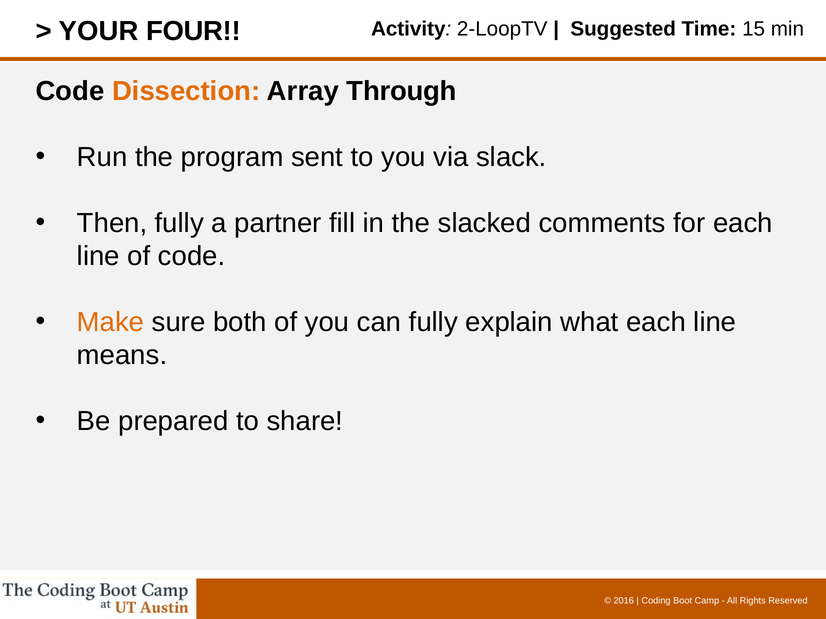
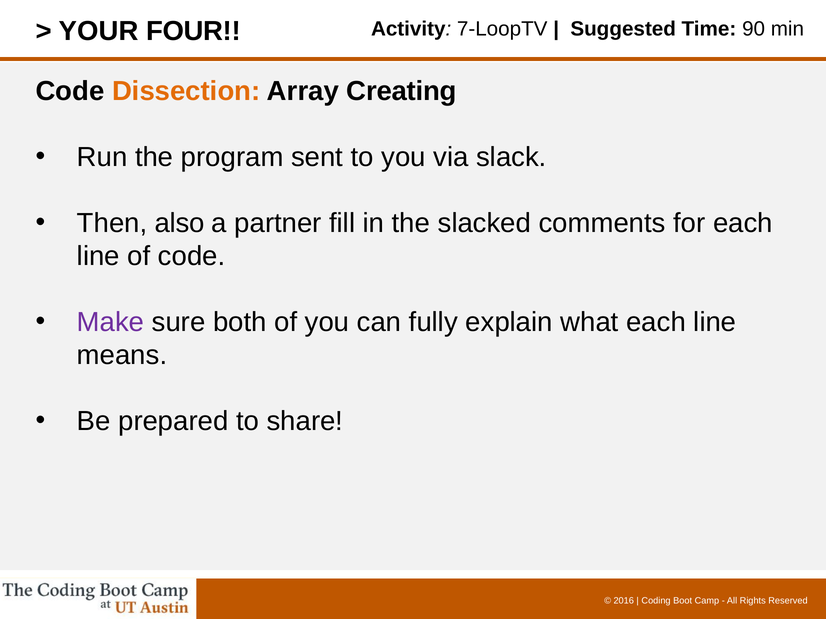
2-LoopTV: 2-LoopTV -> 7-LoopTV
15: 15 -> 90
Through: Through -> Creating
Then fully: fully -> also
Make colour: orange -> purple
